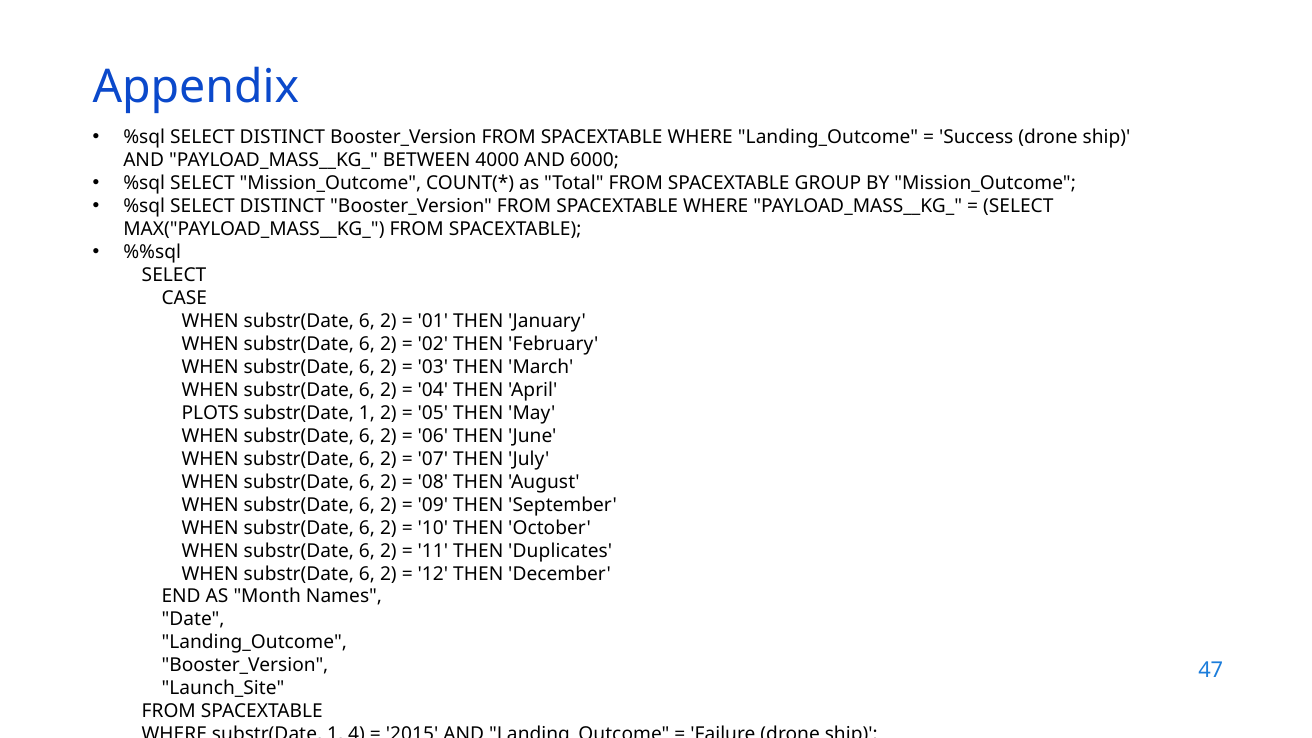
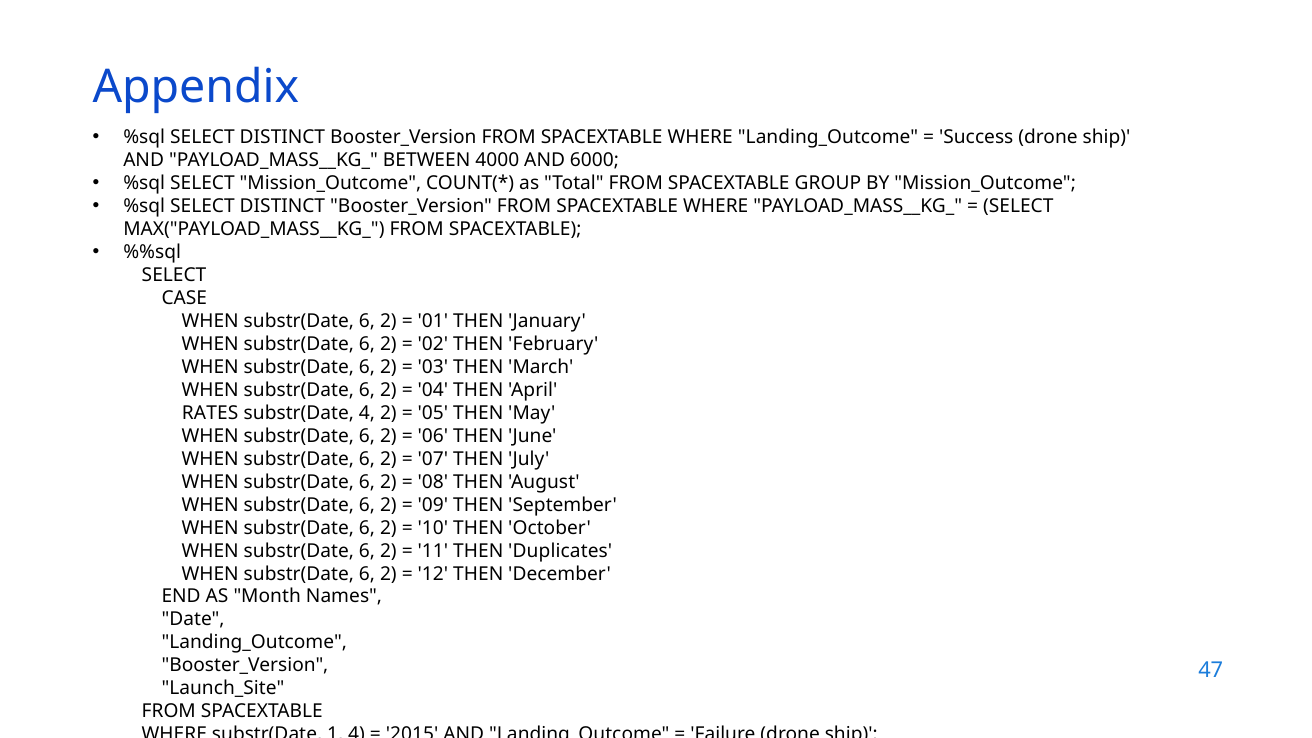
PLOTS: PLOTS -> RATES
1 at (367, 413): 1 -> 4
